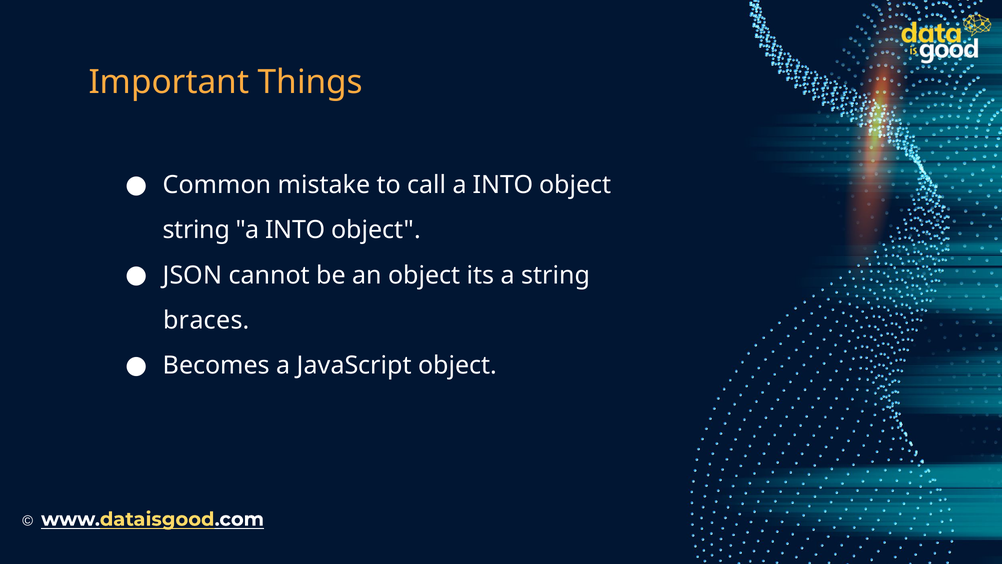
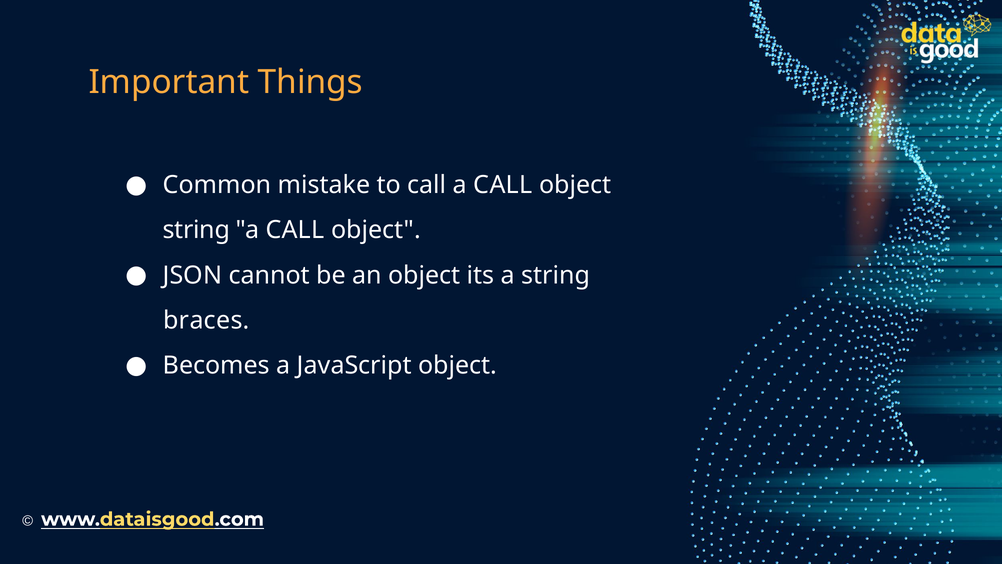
call a INTO: INTO -> CALL
INTO at (295, 230): INTO -> CALL
